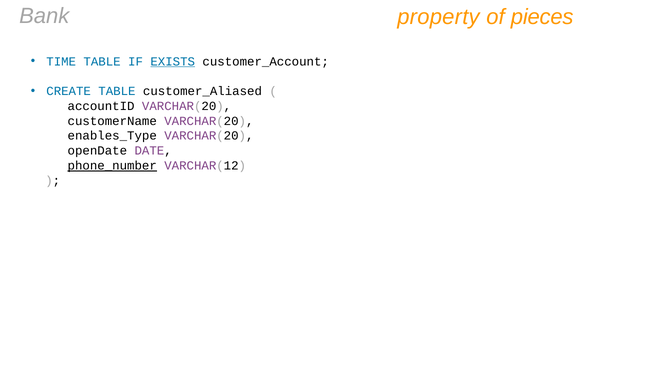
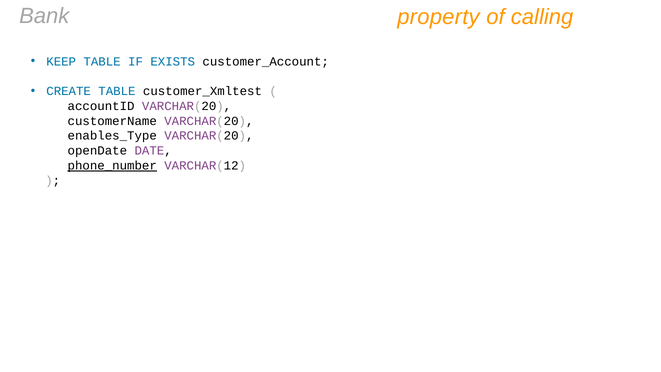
pieces: pieces -> calling
TIME: TIME -> KEEP
EXISTS underline: present -> none
customer_Aliased: customer_Aliased -> customer_Xmltest
